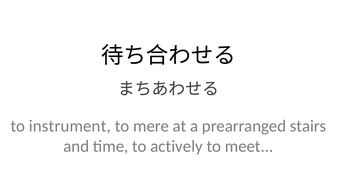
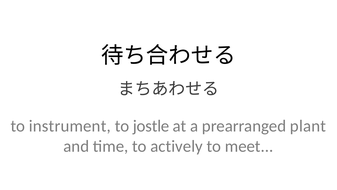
mere: mere -> jostle
stairs: stairs -> plant
